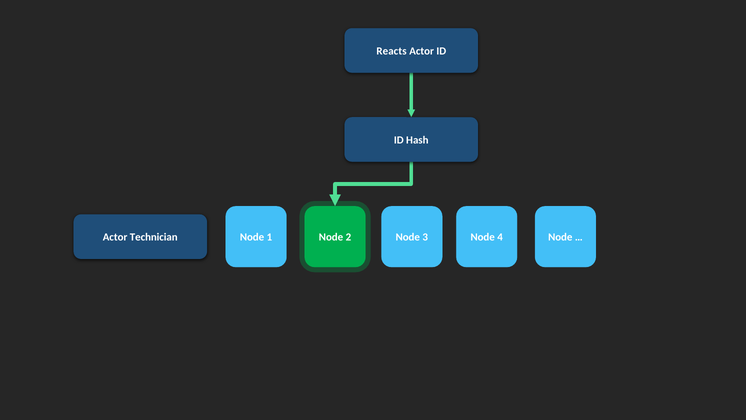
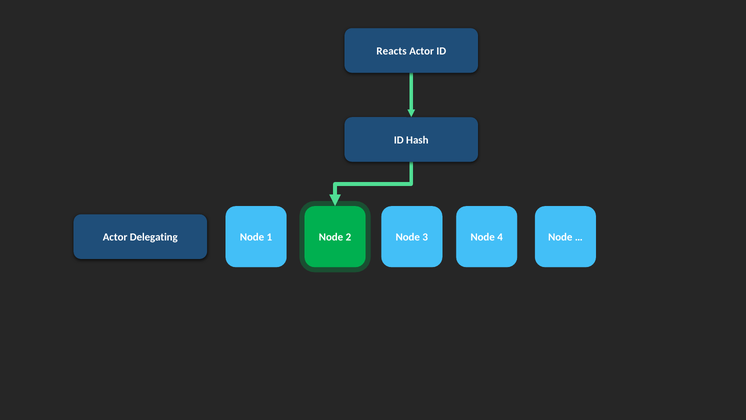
Technician: Technician -> Delegating
